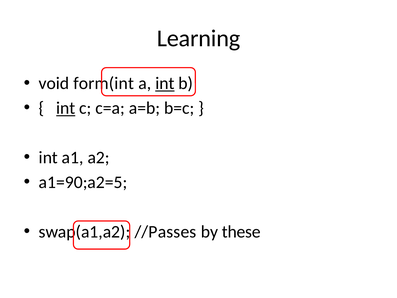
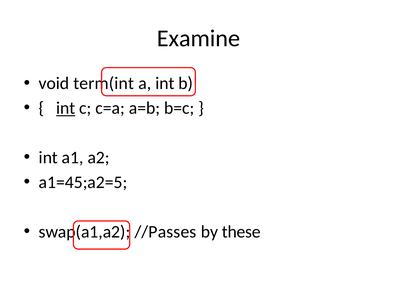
Learning: Learning -> Examine
form(int: form(int -> term(int
int at (165, 83) underline: present -> none
a1=90;a2=5: a1=90;a2=5 -> a1=45;a2=5
